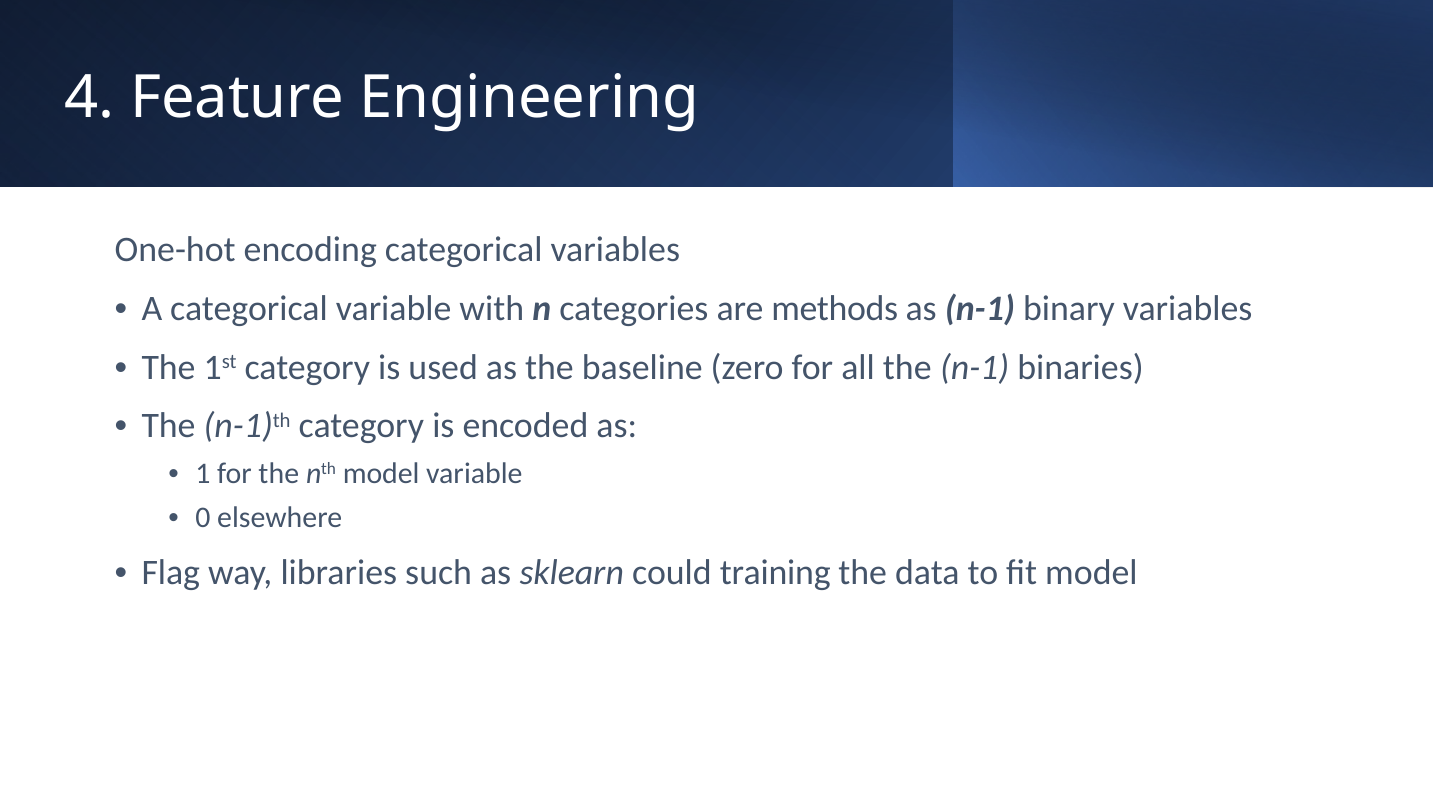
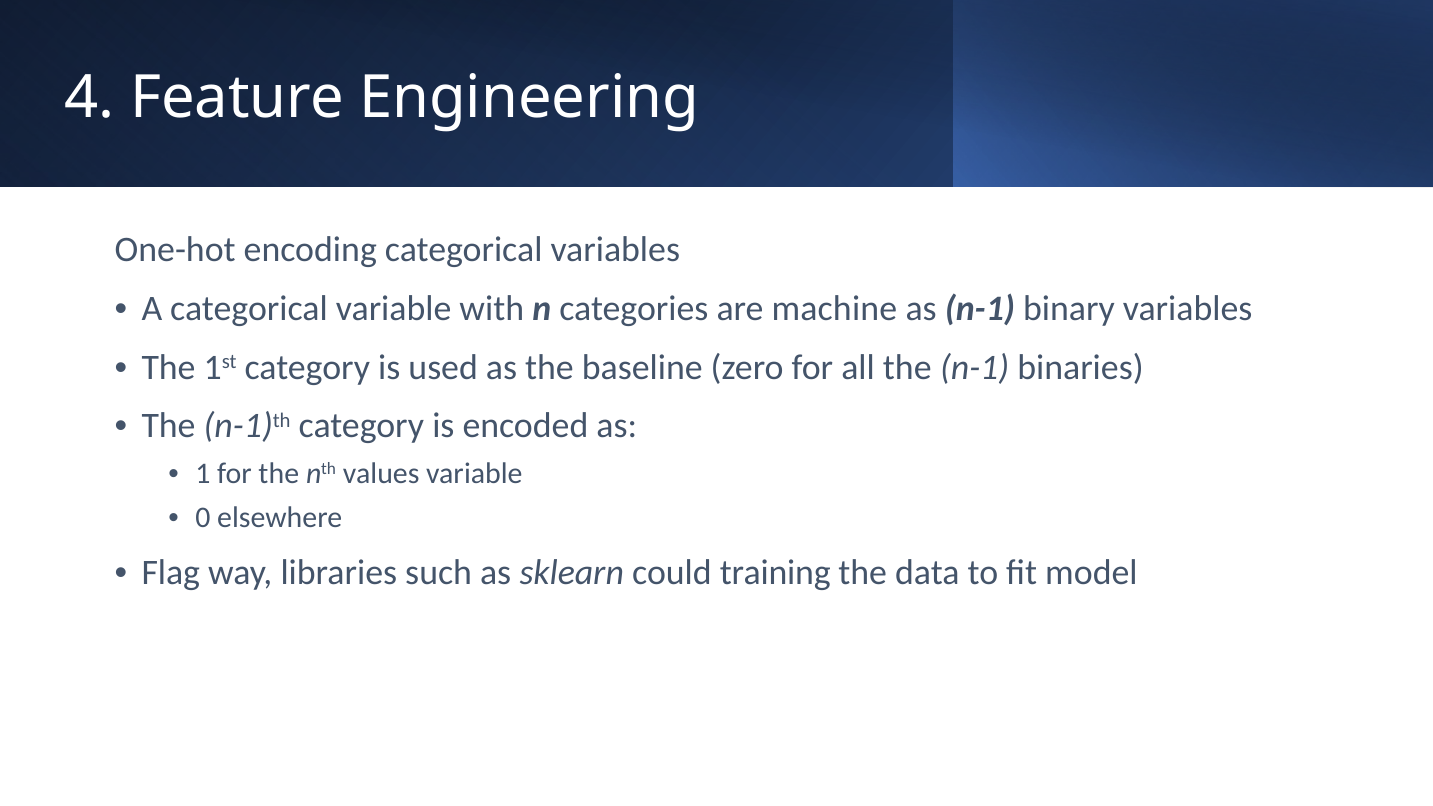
methods: methods -> machine
nth model: model -> values
